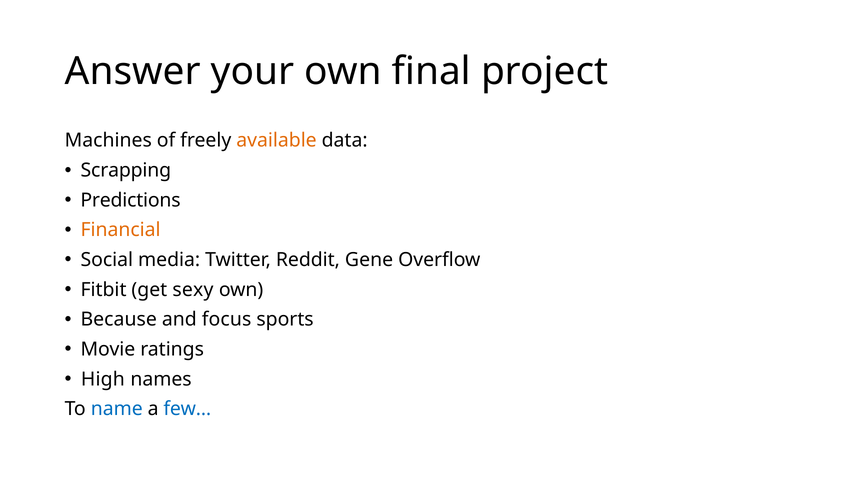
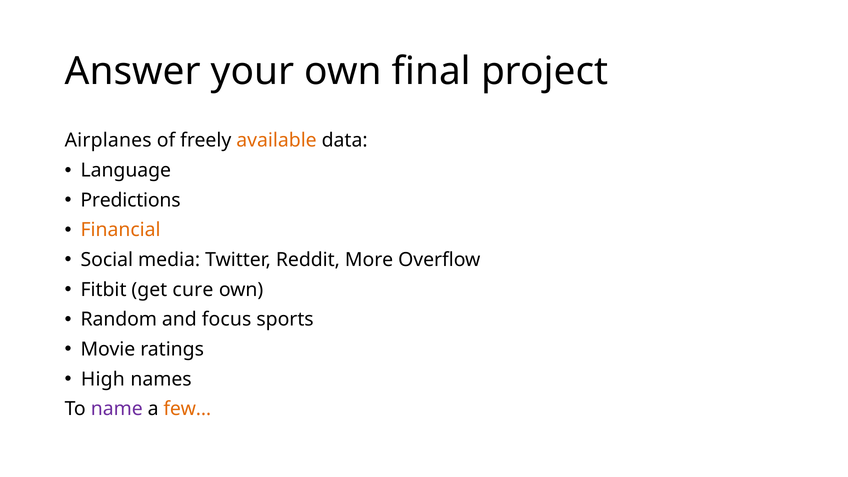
Machines: Machines -> Airplanes
Scrapping: Scrapping -> Language
Gene: Gene -> More
sexy: sexy -> cure
Because: Because -> Random
name colour: blue -> purple
few… colour: blue -> orange
